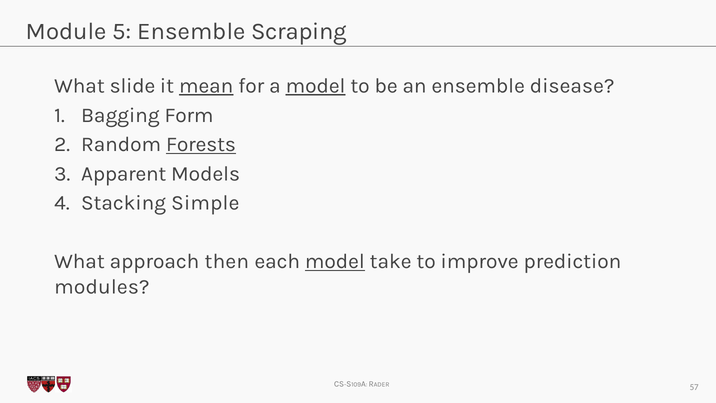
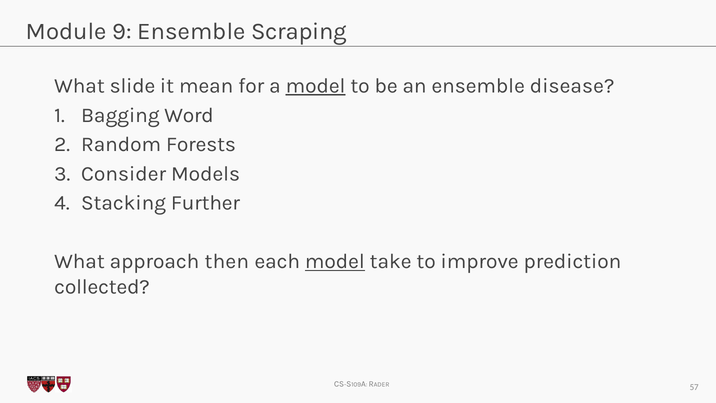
5: 5 -> 9
mean underline: present -> none
Form: Form -> Word
Forests underline: present -> none
Apparent: Apparent -> Consider
Simple: Simple -> Further
modules: modules -> collected
